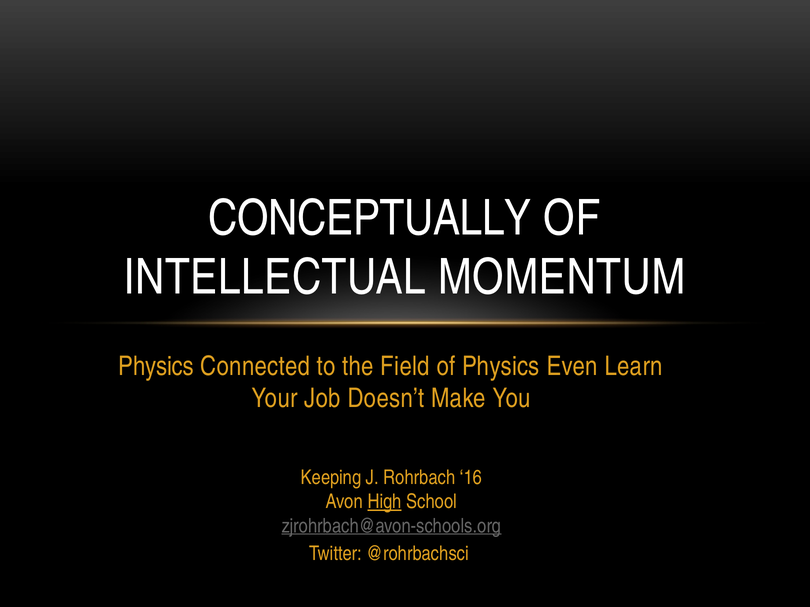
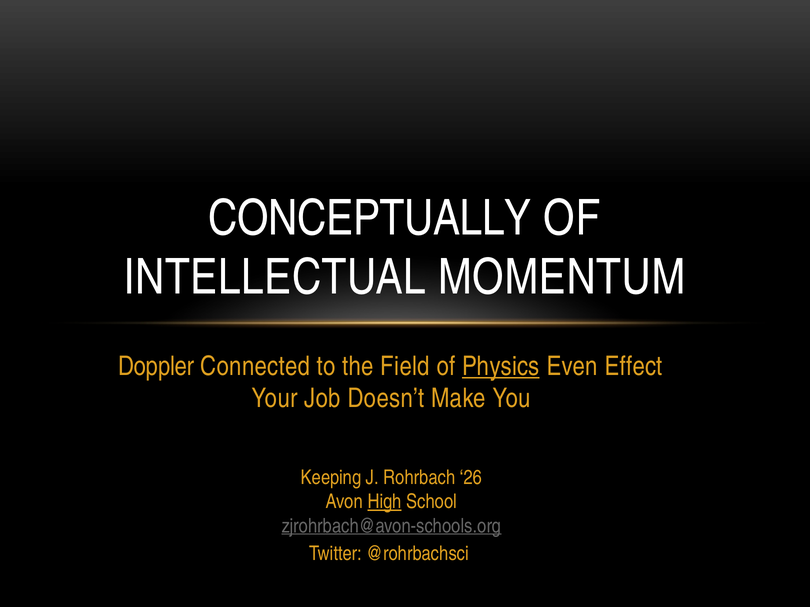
Physics at (156, 366): Physics -> Doppler
Physics at (501, 366) underline: none -> present
Learn: Learn -> Effect
16: 16 -> 26
